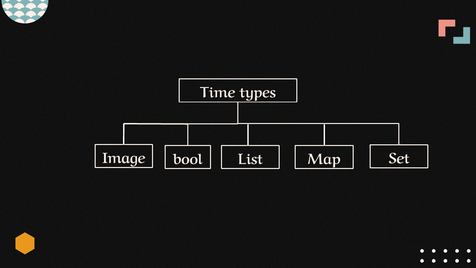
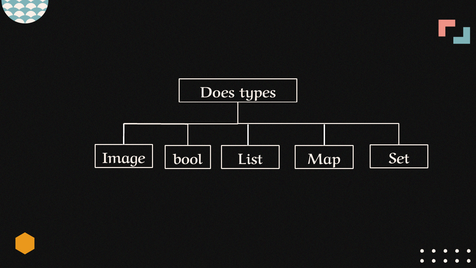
Time: Time -> Does
